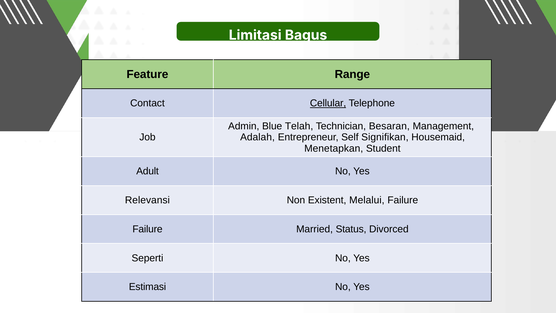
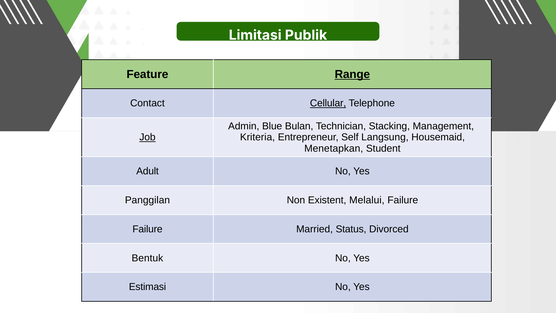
Bagus: Bagus -> Publik
Range underline: none -> present
Telah: Telah -> Bulan
Besaran: Besaran -> Stacking
Job underline: none -> present
Adalah: Adalah -> Kriteria
Signifikan: Signifikan -> Langsung
Relevansi: Relevansi -> Panggilan
Seperti: Seperti -> Bentuk
